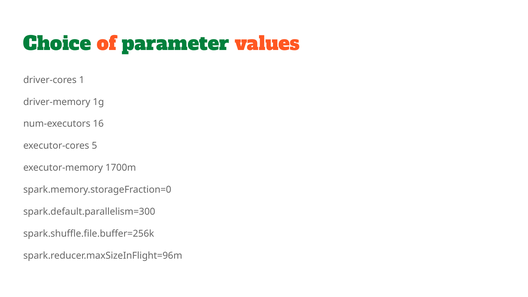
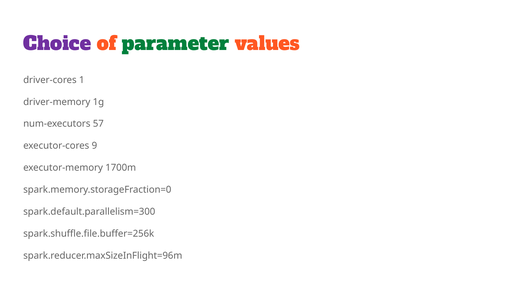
Choice colour: green -> purple
16: 16 -> 57
5: 5 -> 9
